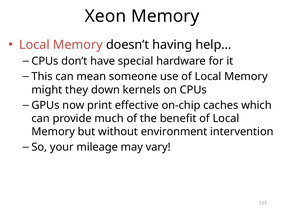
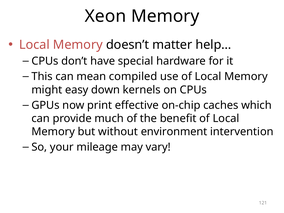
having: having -> matter
someone: someone -> compiled
they: they -> easy
